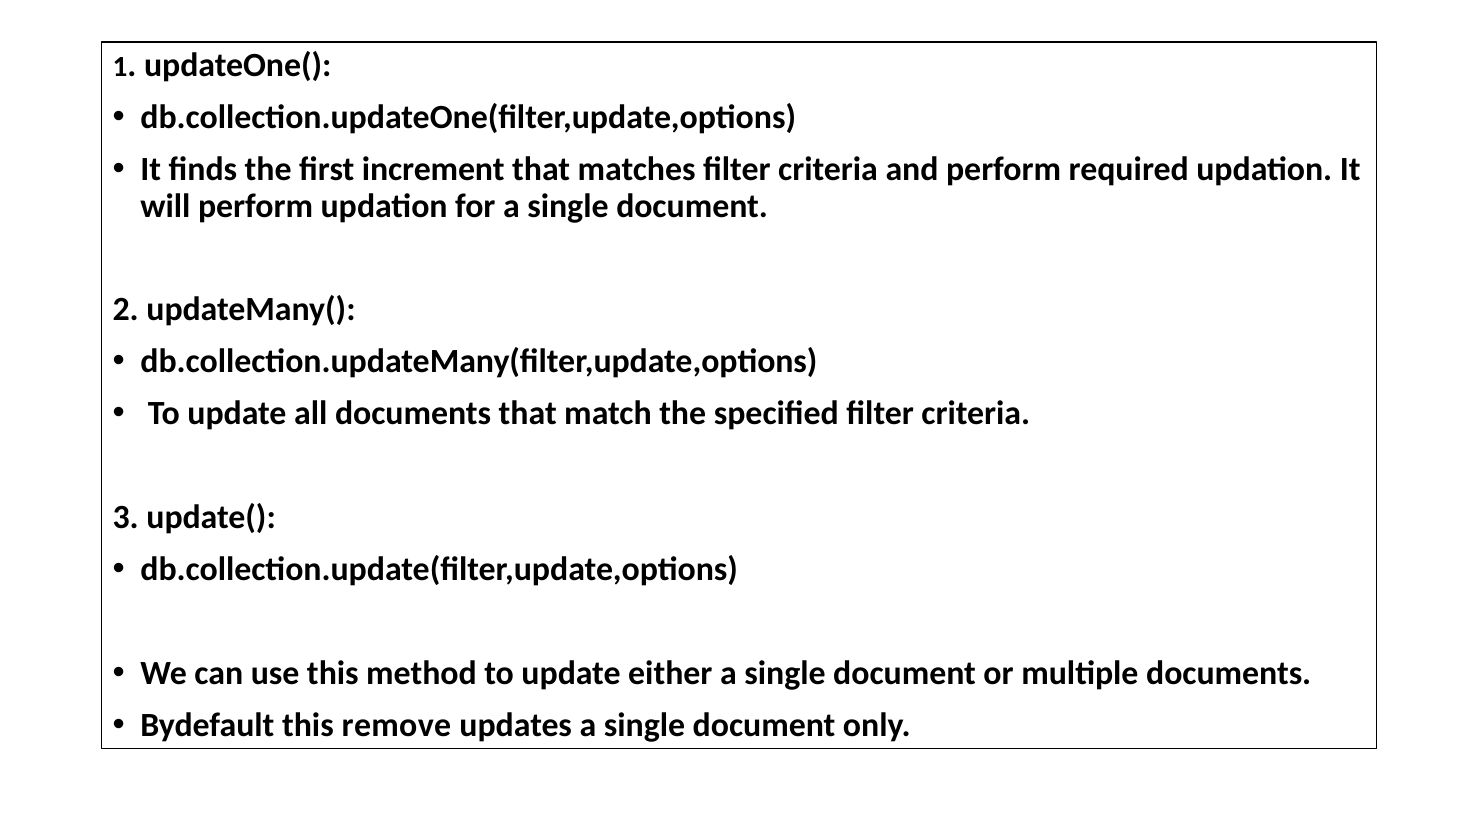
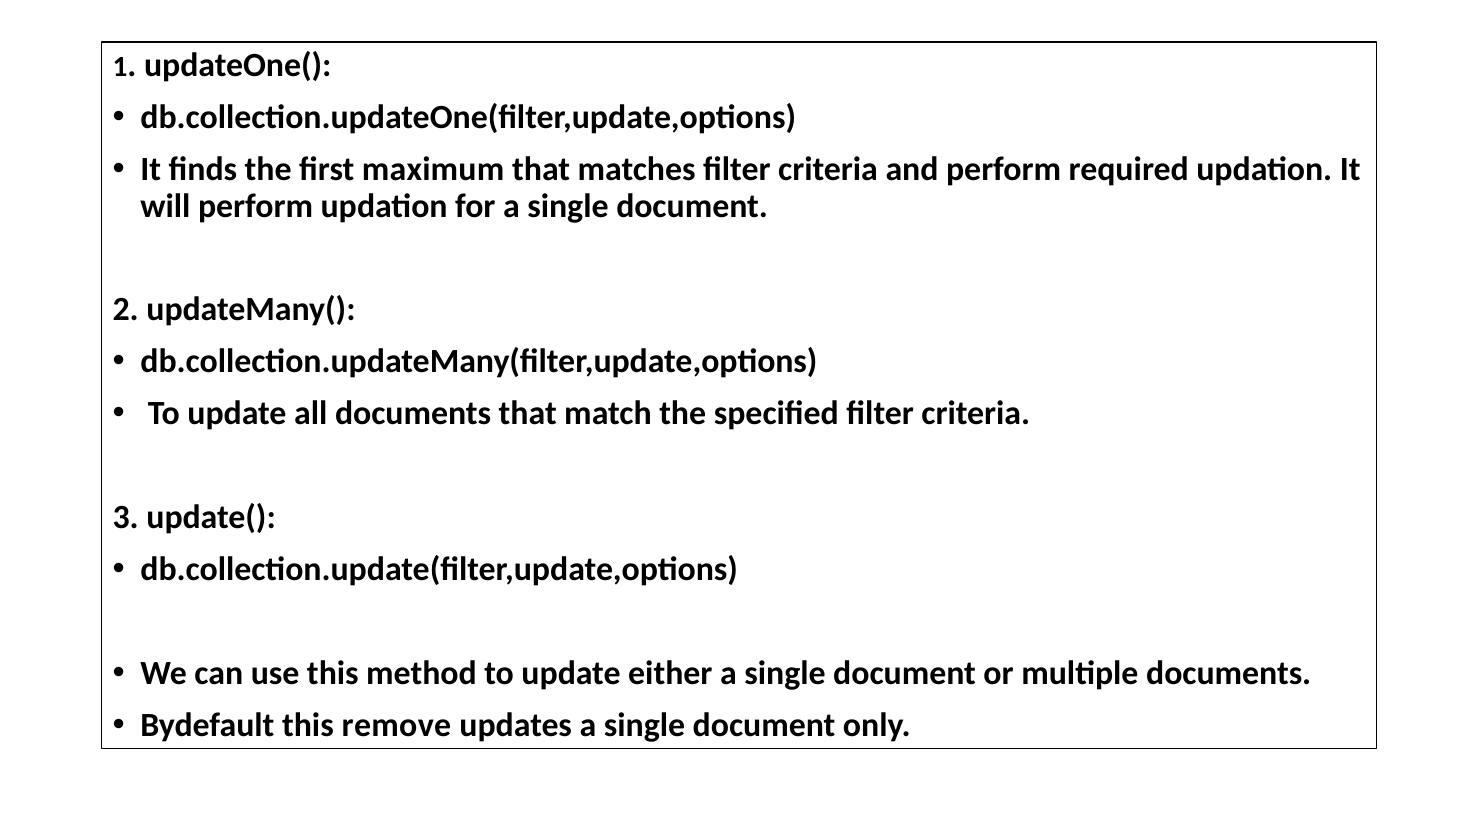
increment: increment -> maximum
